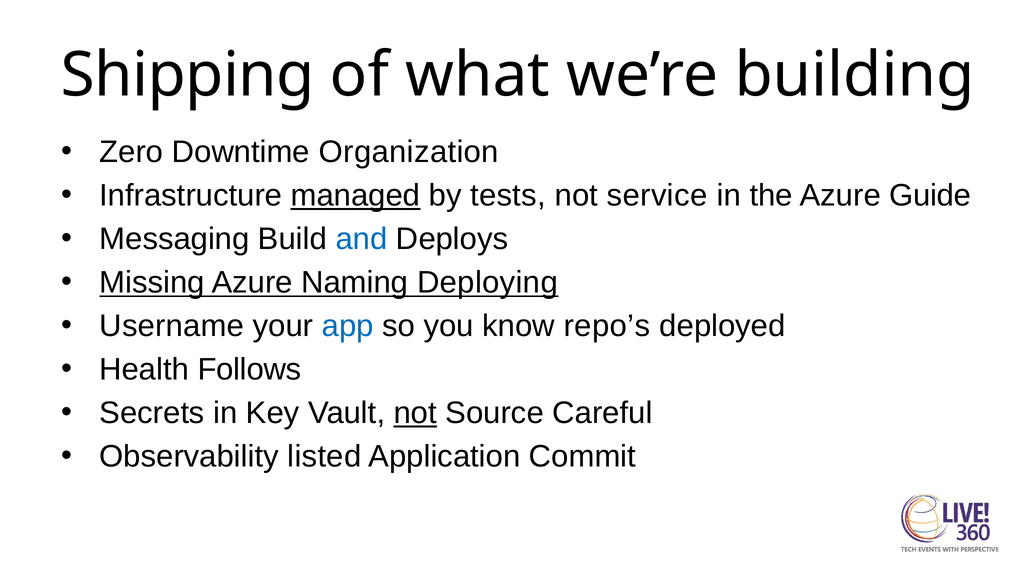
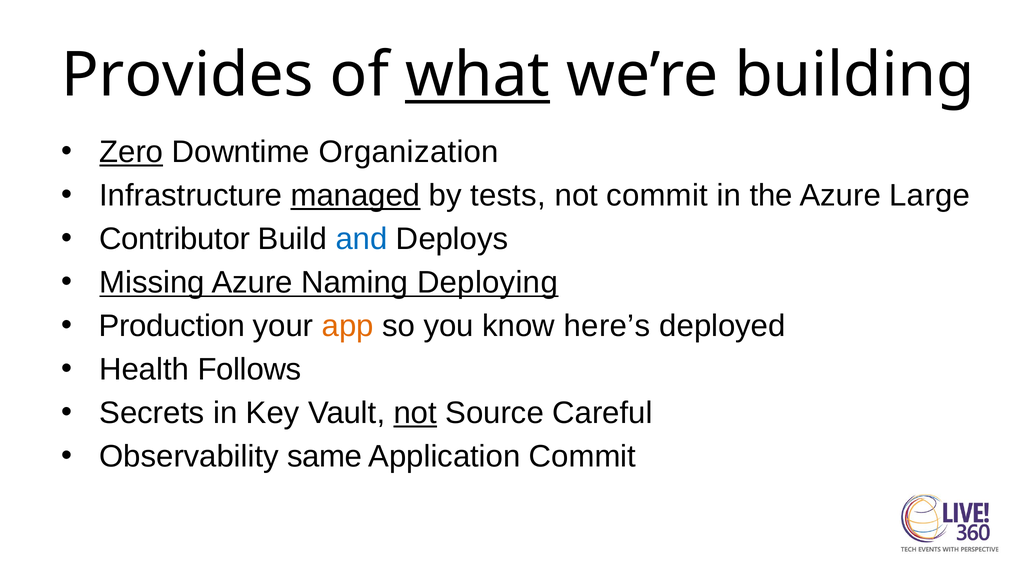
Shipping: Shipping -> Provides
what underline: none -> present
Zero underline: none -> present
not service: service -> commit
Guide: Guide -> Large
Messaging: Messaging -> Contributor
Username: Username -> Production
app colour: blue -> orange
repo’s: repo’s -> here’s
listed: listed -> same
